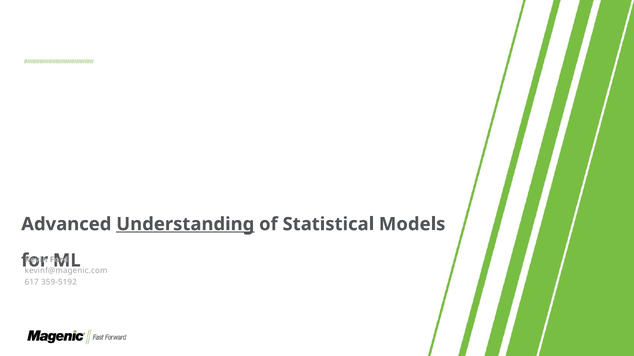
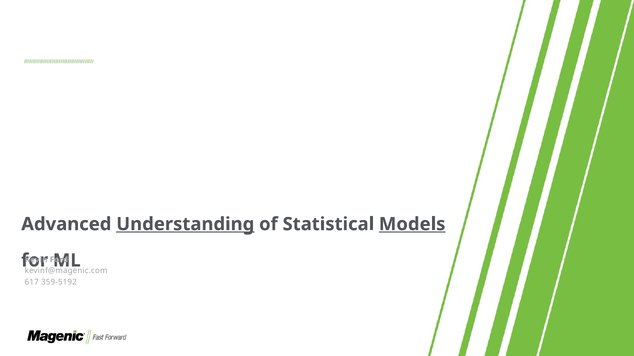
Models underline: none -> present
